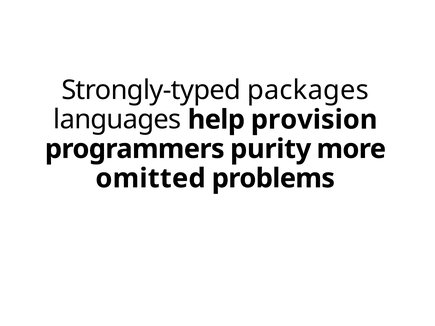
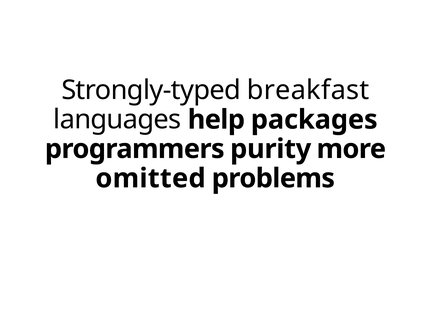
packages: packages -> breakfast
provision: provision -> packages
